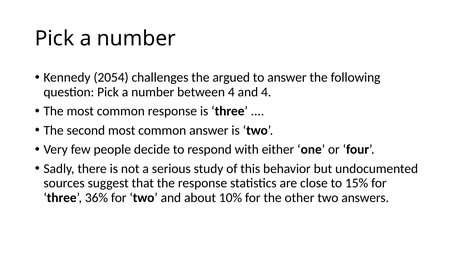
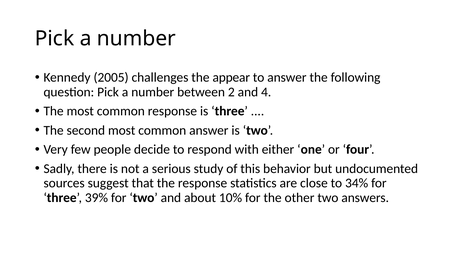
2054: 2054 -> 2005
argued: argued -> appear
between 4: 4 -> 2
15%: 15% -> 34%
36%: 36% -> 39%
